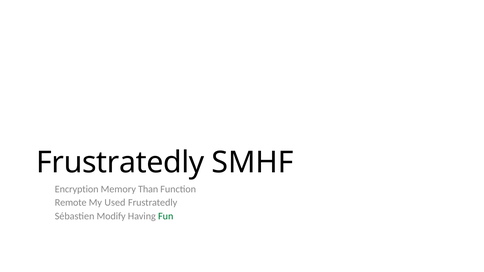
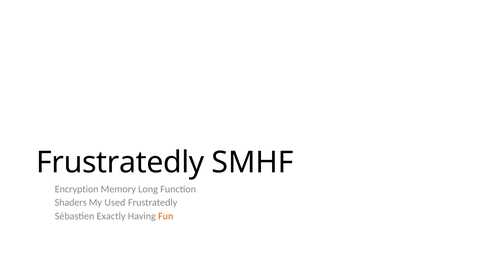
Than: Than -> Long
Remote: Remote -> Shaders
Modify: Modify -> Exactly
Fun colour: green -> orange
